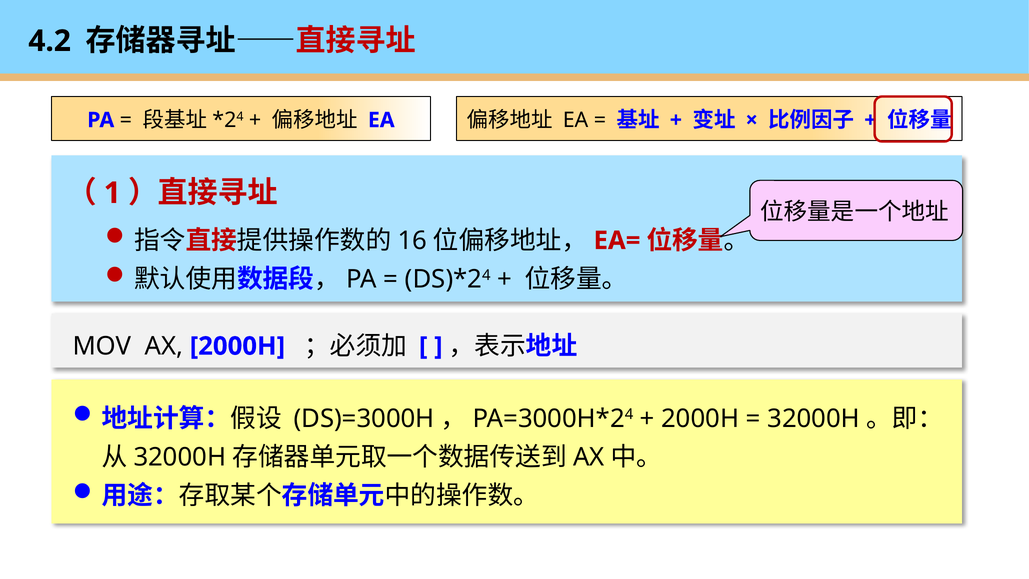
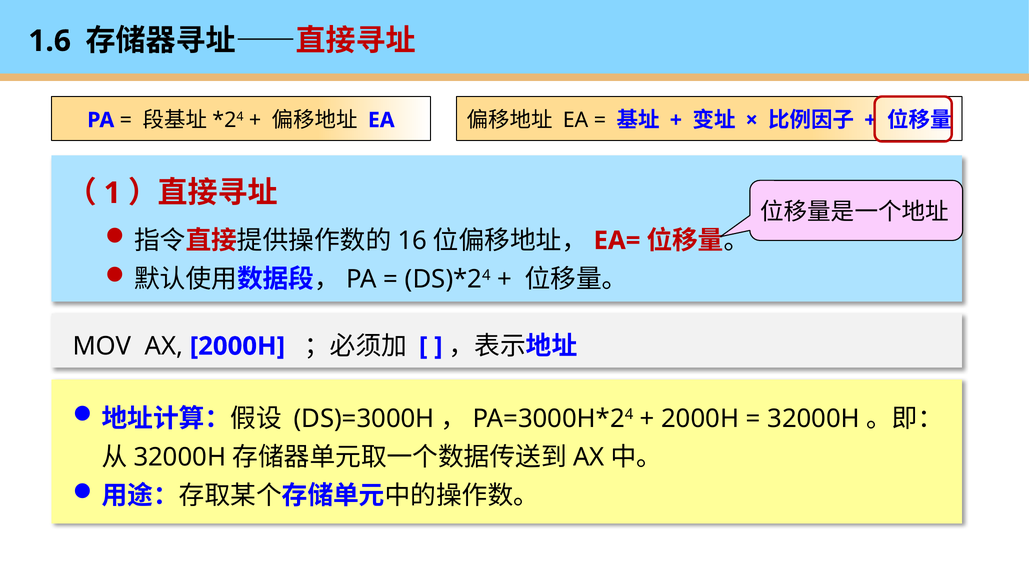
4.2: 4.2 -> 1.6
